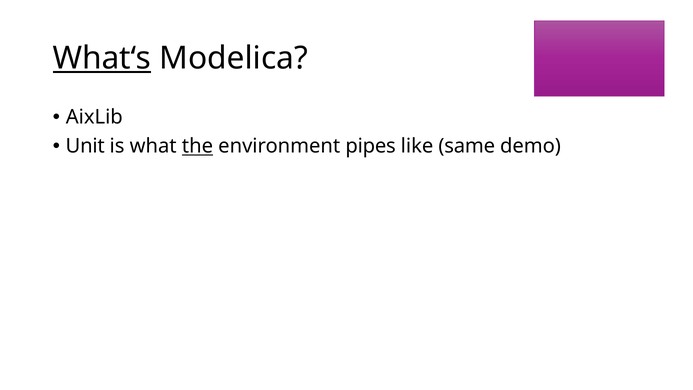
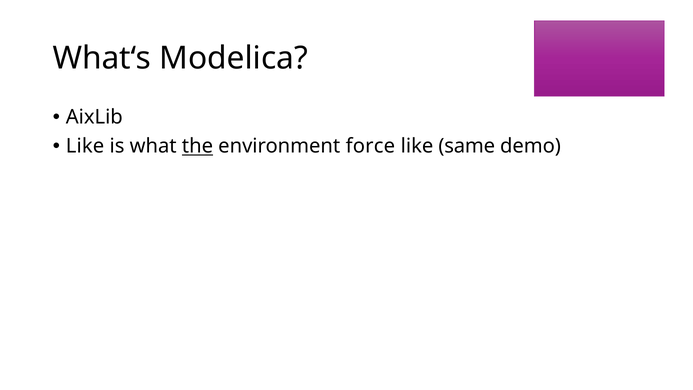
What‘s underline: present -> none
Unit at (85, 146): Unit -> Like
pipes: pipes -> force
